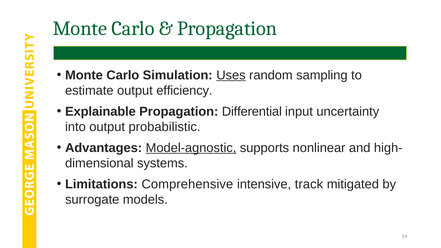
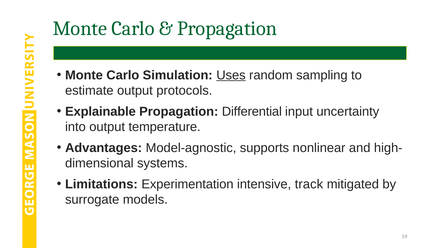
efficiency: efficiency -> protocols
probabilistic: probabilistic -> temperature
Model-agnostic underline: present -> none
Comprehensive: Comprehensive -> Experimentation
